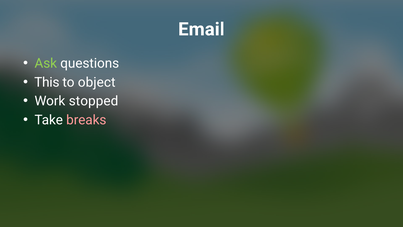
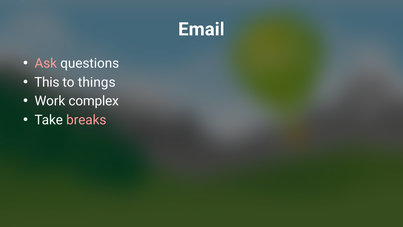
Ask colour: light green -> pink
object: object -> things
stopped: stopped -> complex
